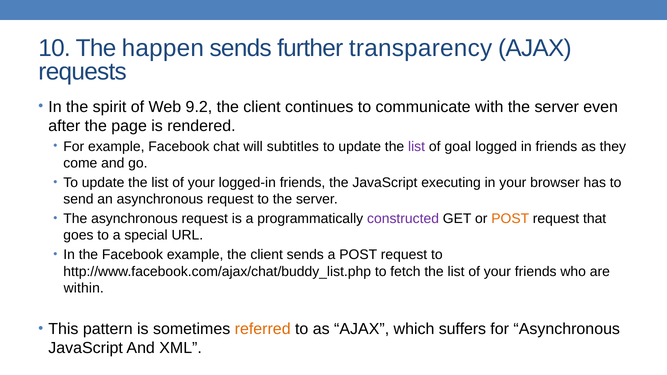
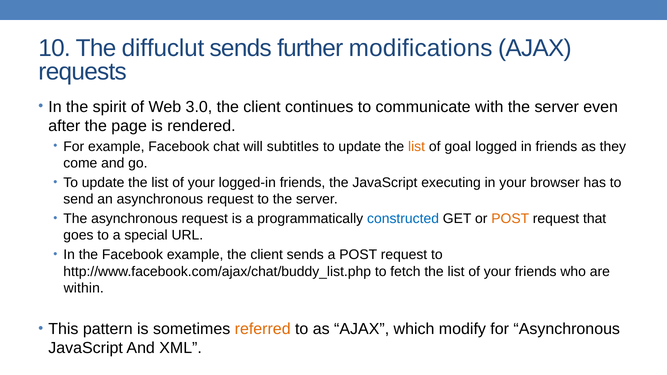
happen: happen -> diffuclut
transparency: transparency -> modifications
9.2: 9.2 -> 3.0
list at (417, 147) colour: purple -> orange
constructed colour: purple -> blue
suffers: suffers -> modify
